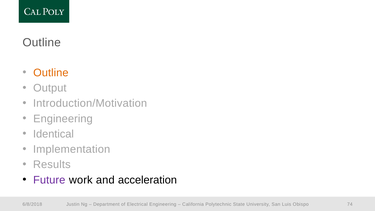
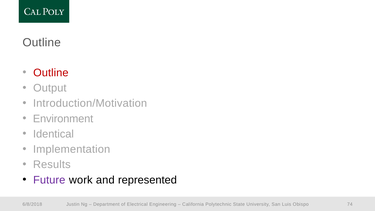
Outline at (51, 73) colour: orange -> red
Engineering at (63, 119): Engineering -> Environment
acceleration: acceleration -> represented
